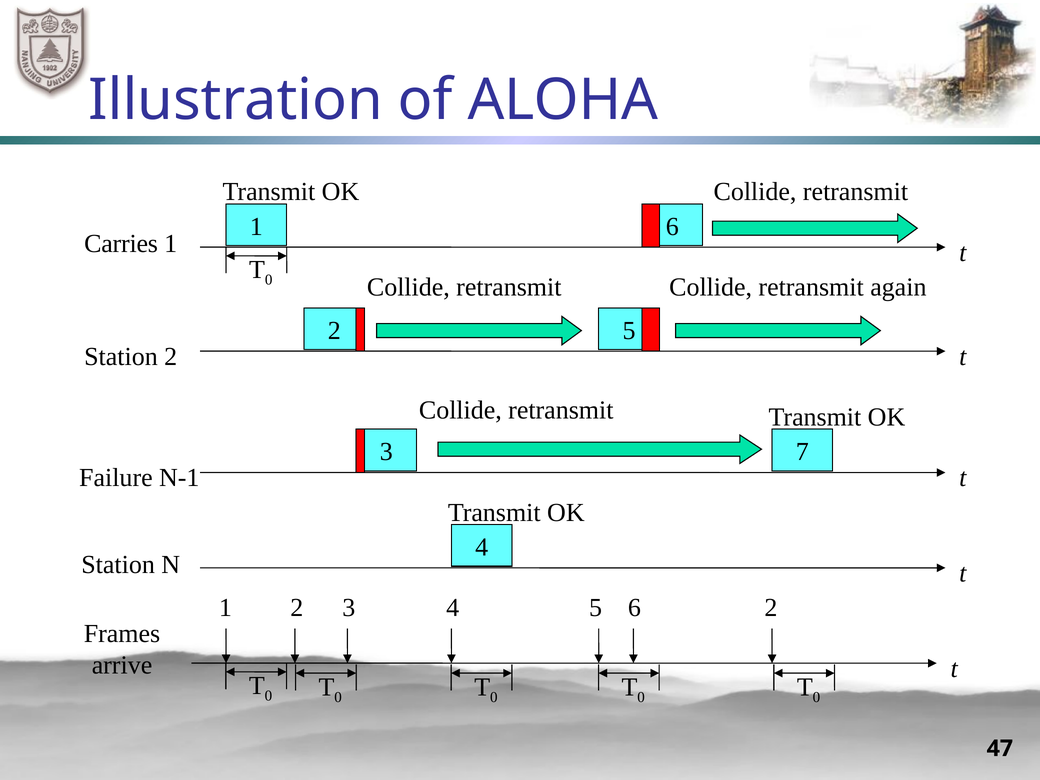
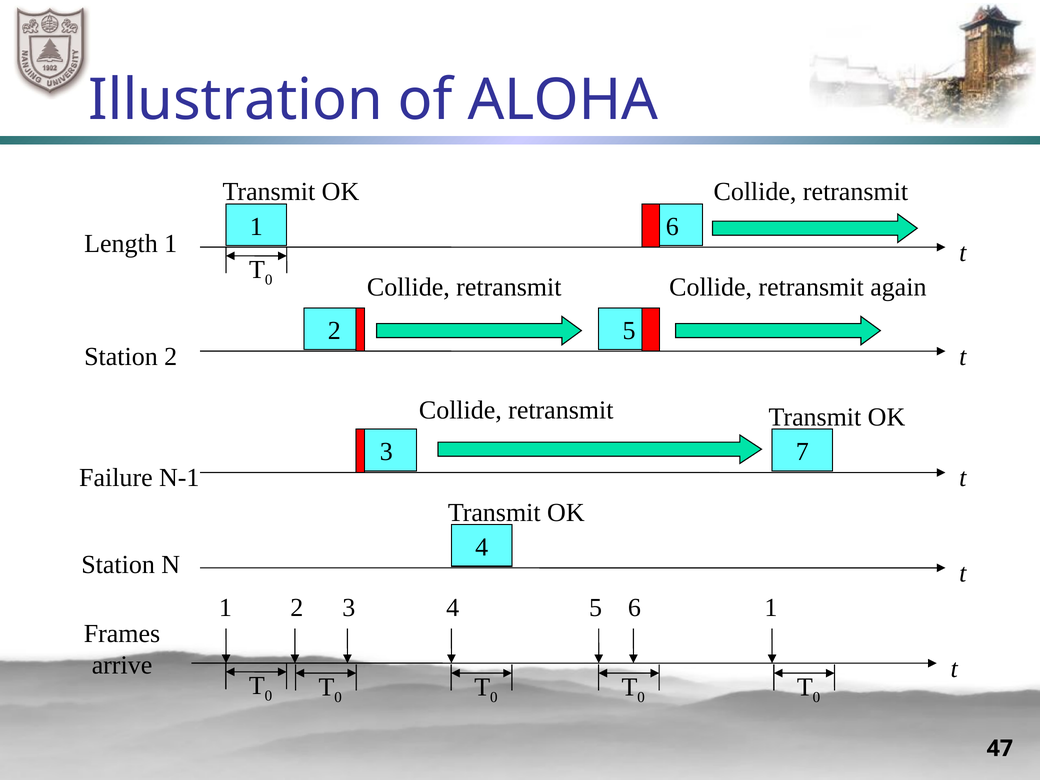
Carries: Carries -> Length
6 2: 2 -> 1
